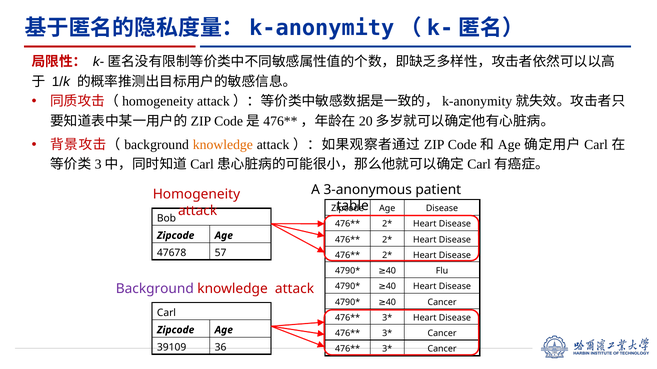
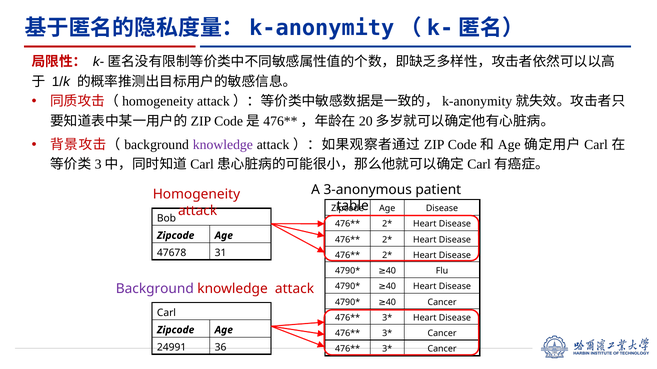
knowledge at (223, 145) colour: orange -> purple
57: 57 -> 31
39109: 39109 -> 24991
